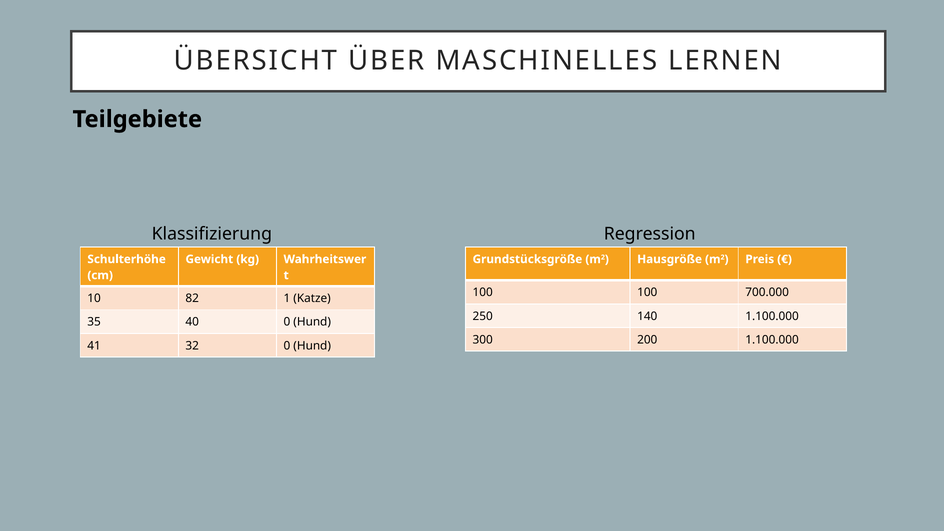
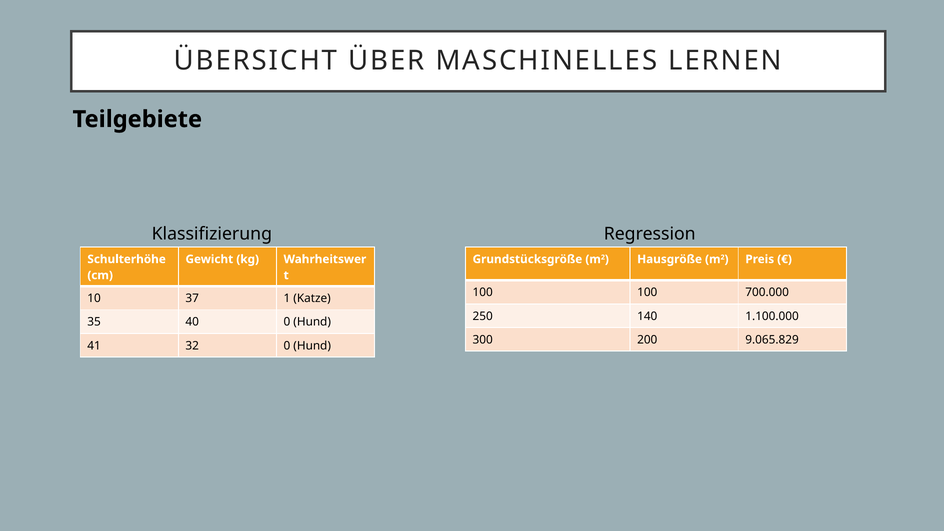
82: 82 -> 37
200 1.100.000: 1.100.000 -> 9.065.829
